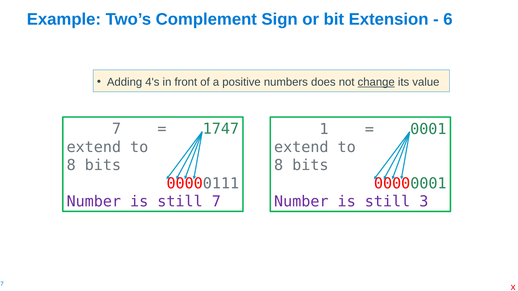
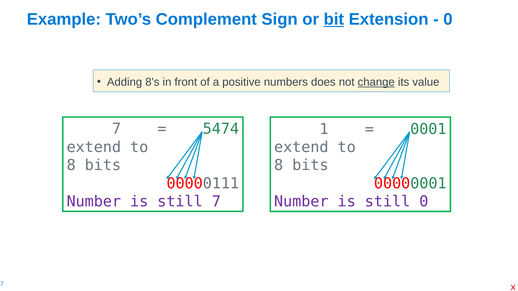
bit underline: none -> present
6 at (448, 19): 6 -> 0
4's: 4's -> 8's
1747: 1747 -> 5474
still 3: 3 -> 0
